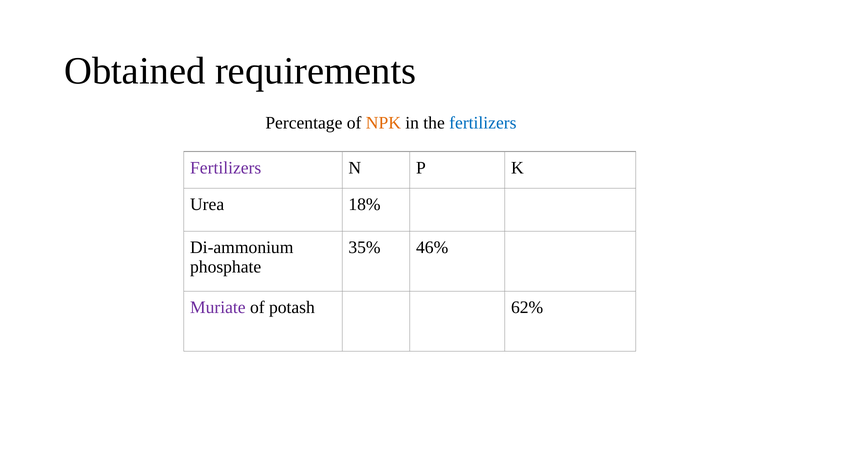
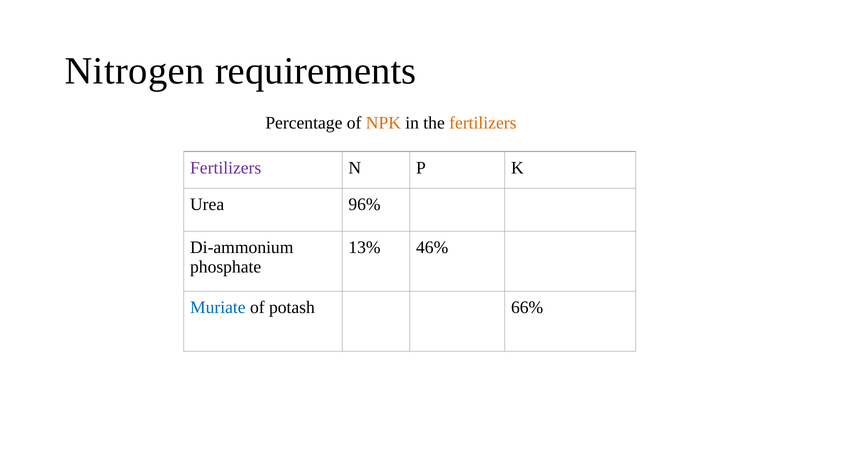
Obtained: Obtained -> Nitrogen
fertilizers at (483, 123) colour: blue -> orange
18%: 18% -> 96%
35%: 35% -> 13%
Muriate colour: purple -> blue
62%: 62% -> 66%
